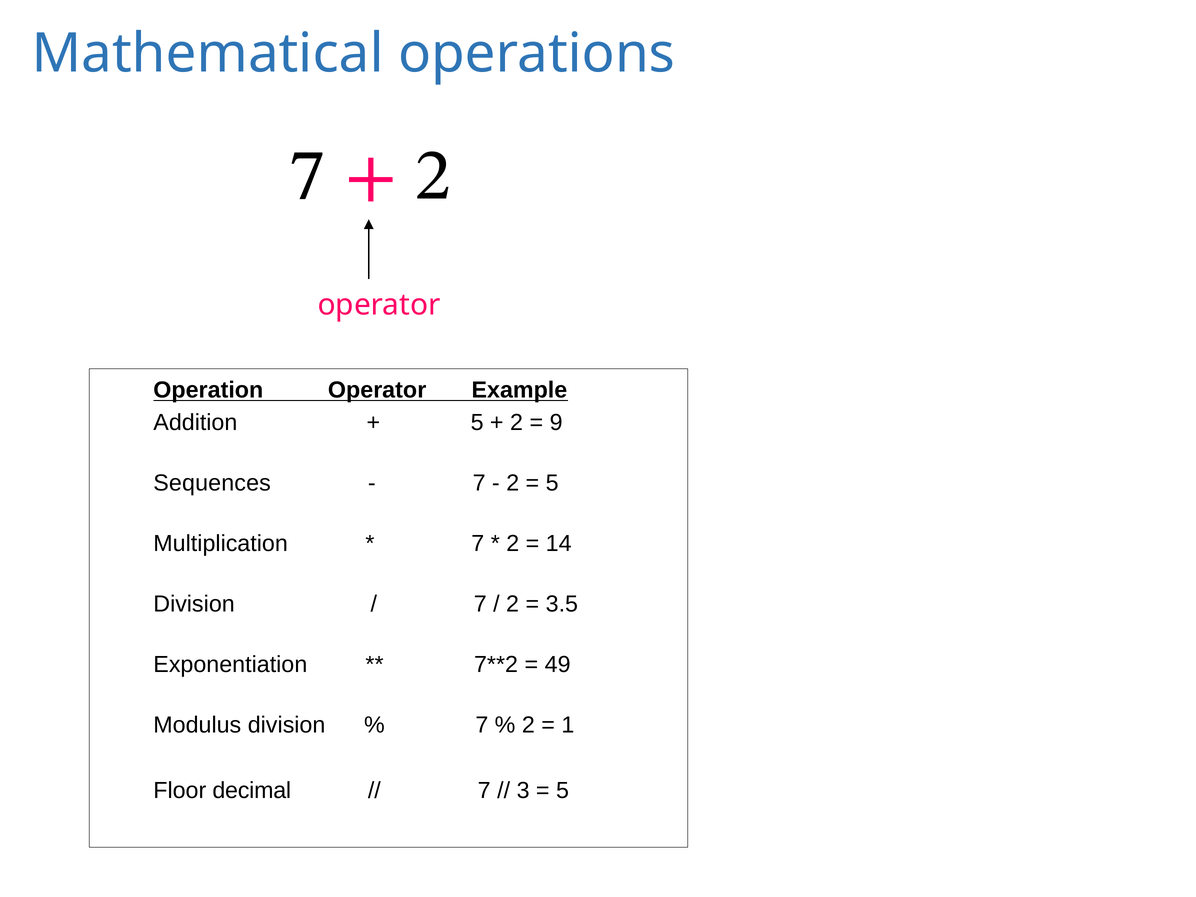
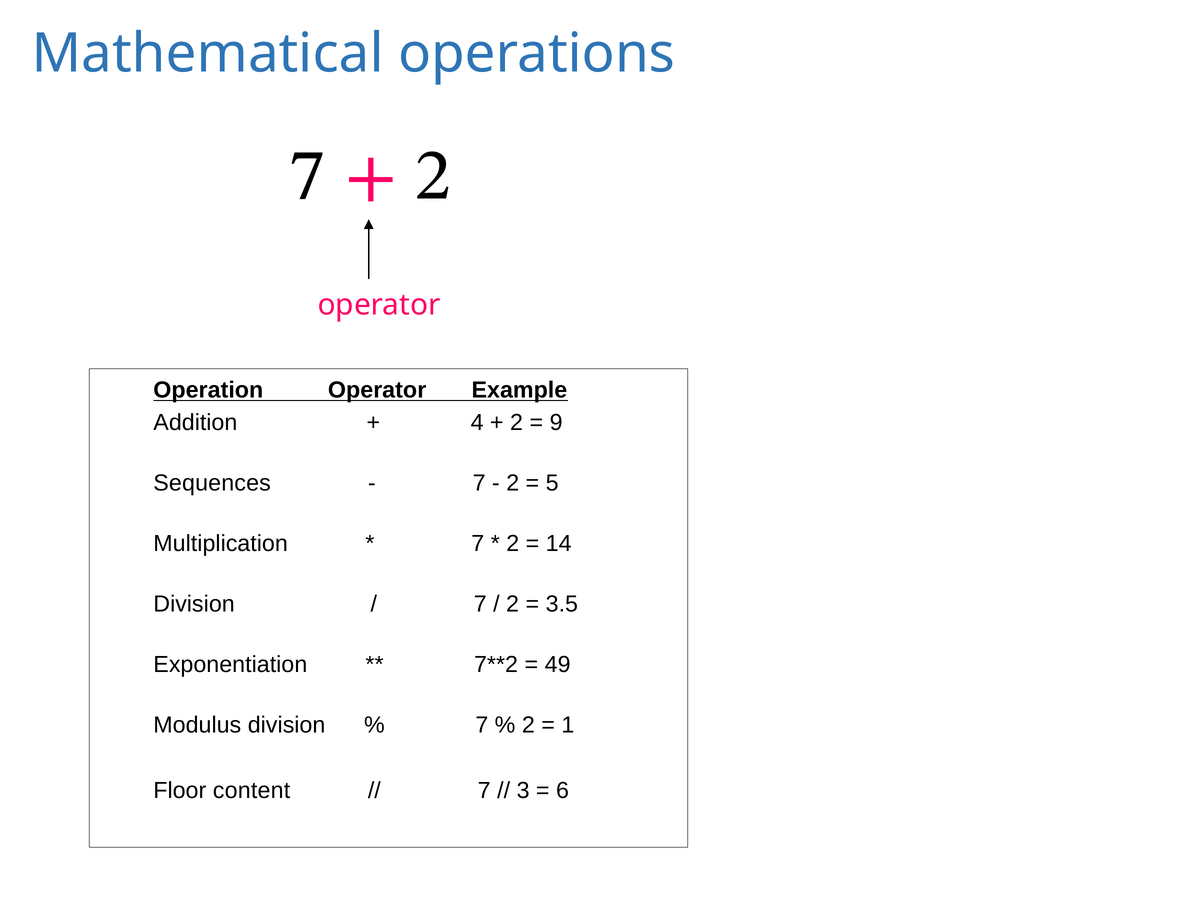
5 at (477, 423): 5 -> 4
decimal: decimal -> content
5 at (563, 790): 5 -> 6
